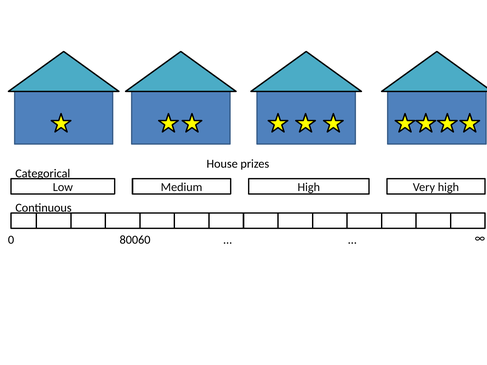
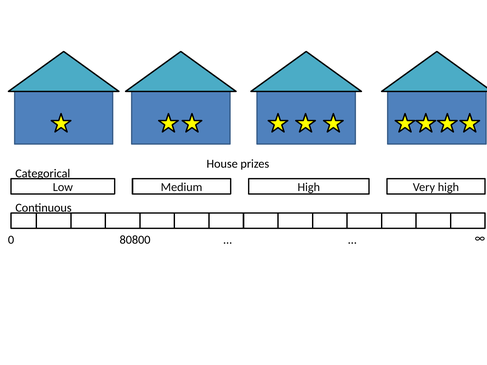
80060: 80060 -> 80800
